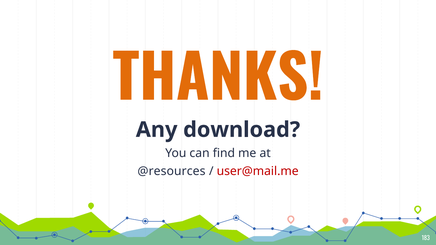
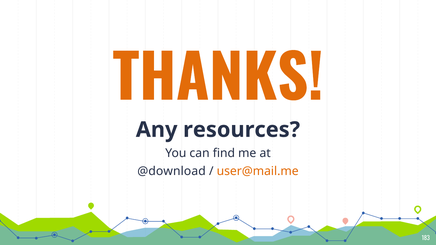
download: download -> resources
@resources: @resources -> @download
user@mail.me colour: red -> orange
